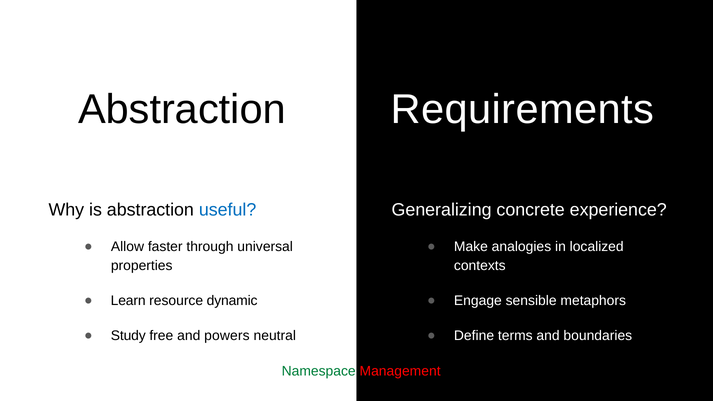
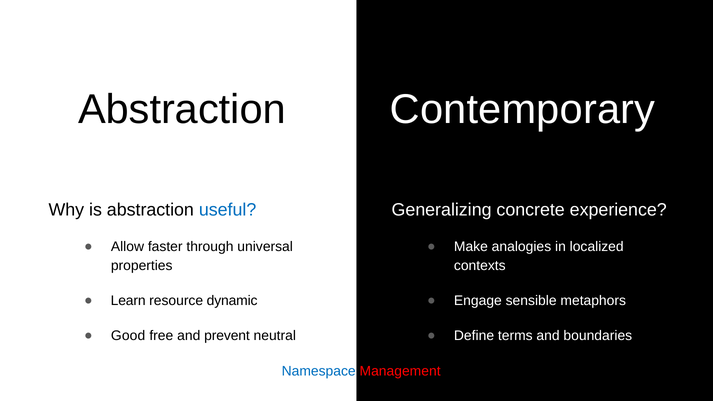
Requirements at (522, 110): Requirements -> Contemporary
Study: Study -> Good
powers: powers -> prevent
Namespace colour: green -> blue
